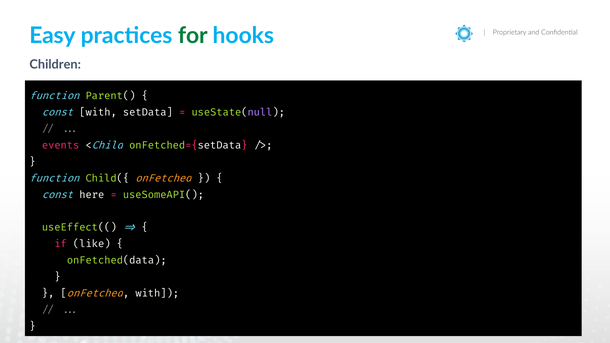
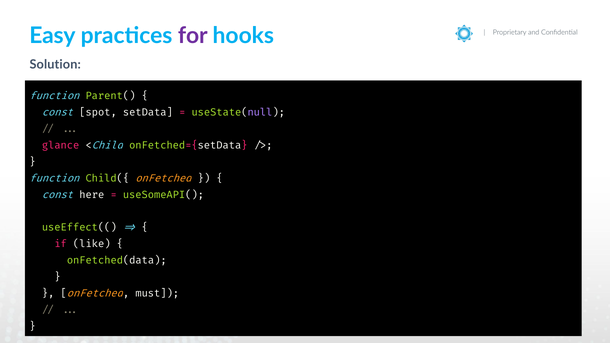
for colour: green -> purple
Children: Children -> Solution
const with: with -> spot
events: events -> glance
onFetched with: with -> must
